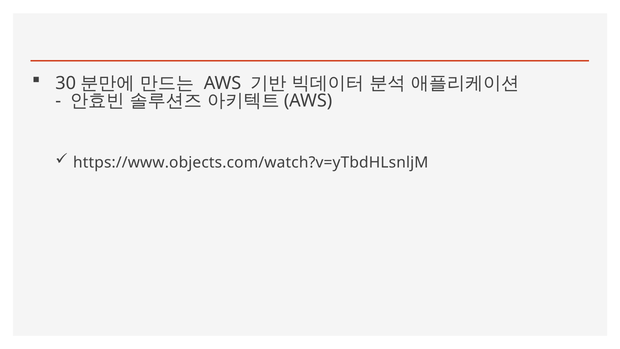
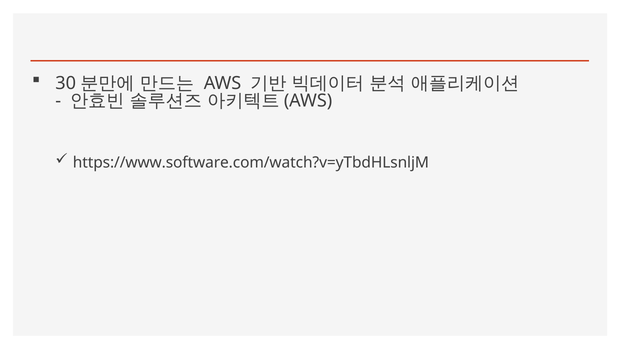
https://www.objects.com/watch?v=yTbdHLsnljM: https://www.objects.com/watch?v=yTbdHLsnljM -> https://www.software.com/watch?v=yTbdHLsnljM
